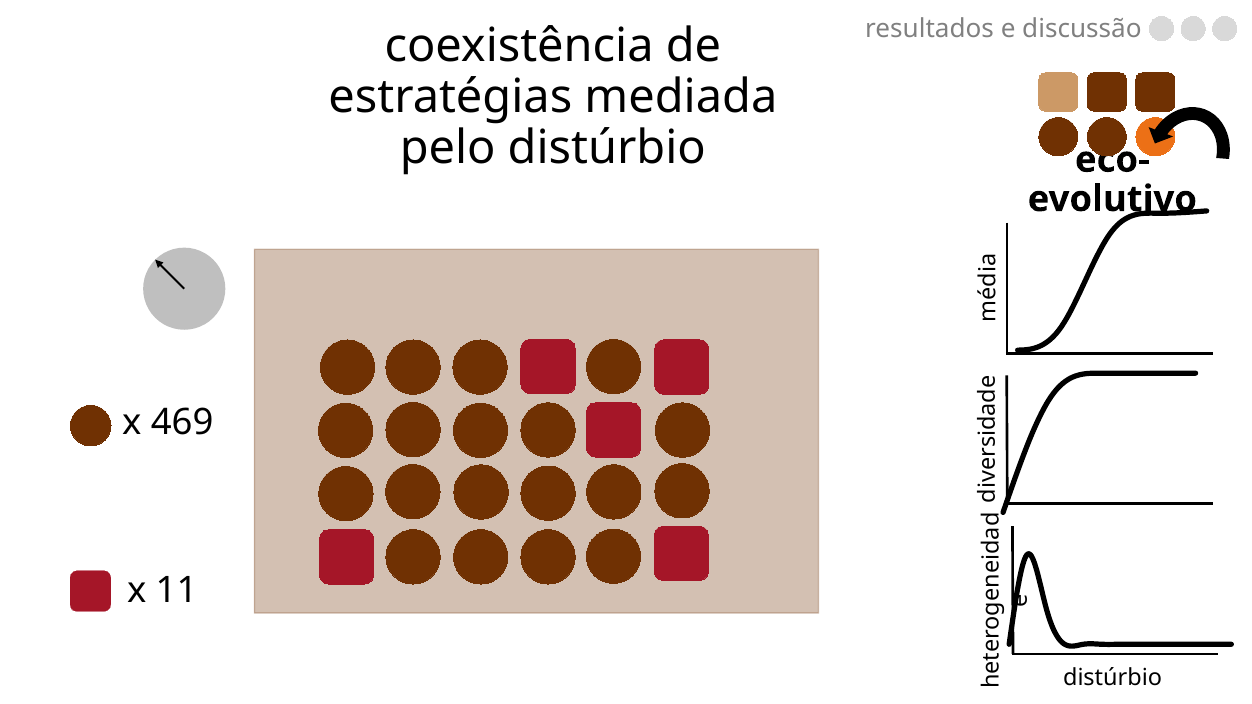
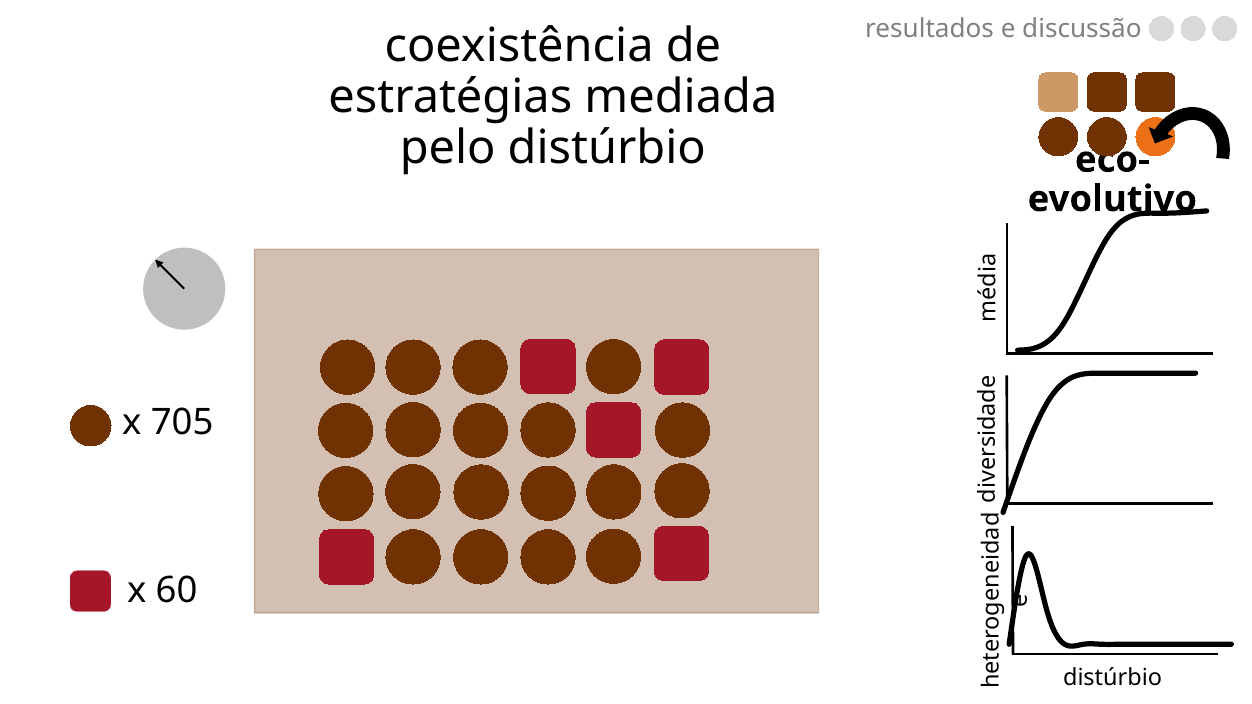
469: 469 -> 705
11: 11 -> 60
